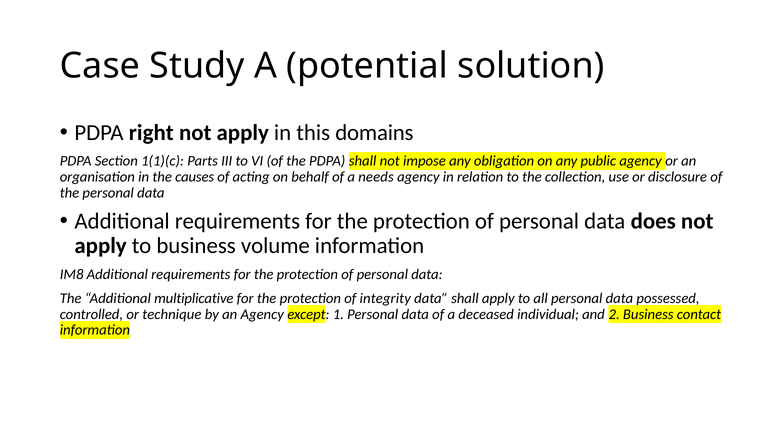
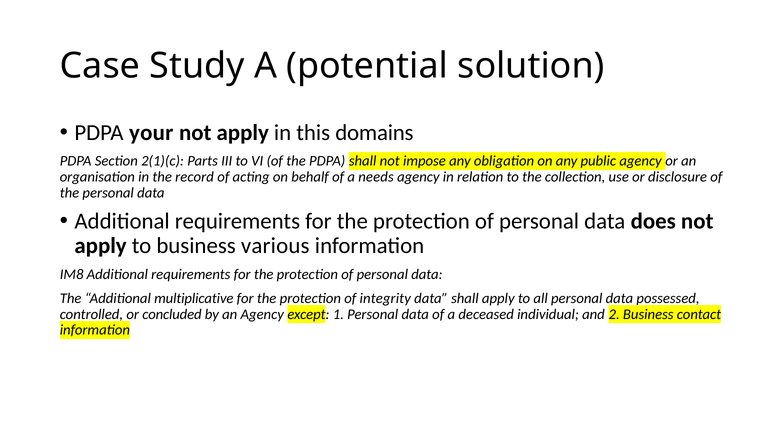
right: right -> your
1(1)(c: 1(1)(c -> 2(1)(c
causes: causes -> record
volume: volume -> various
technique: technique -> concluded
